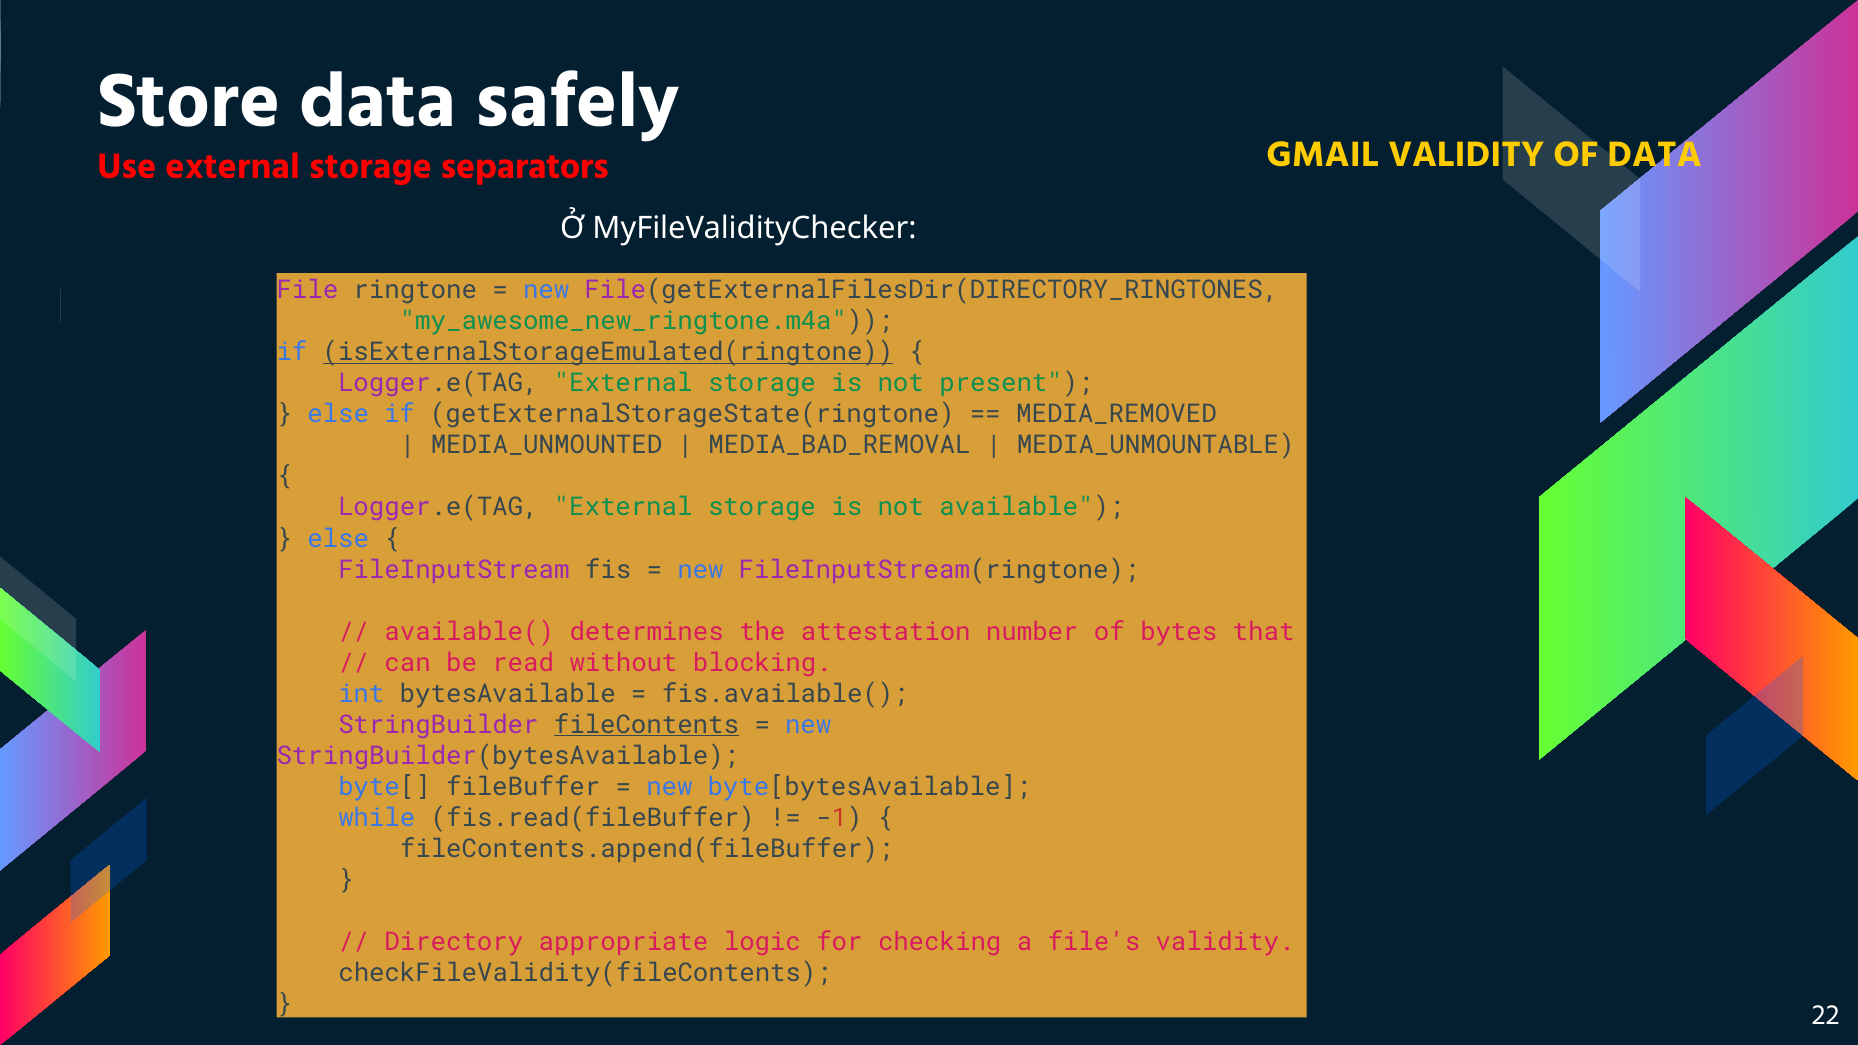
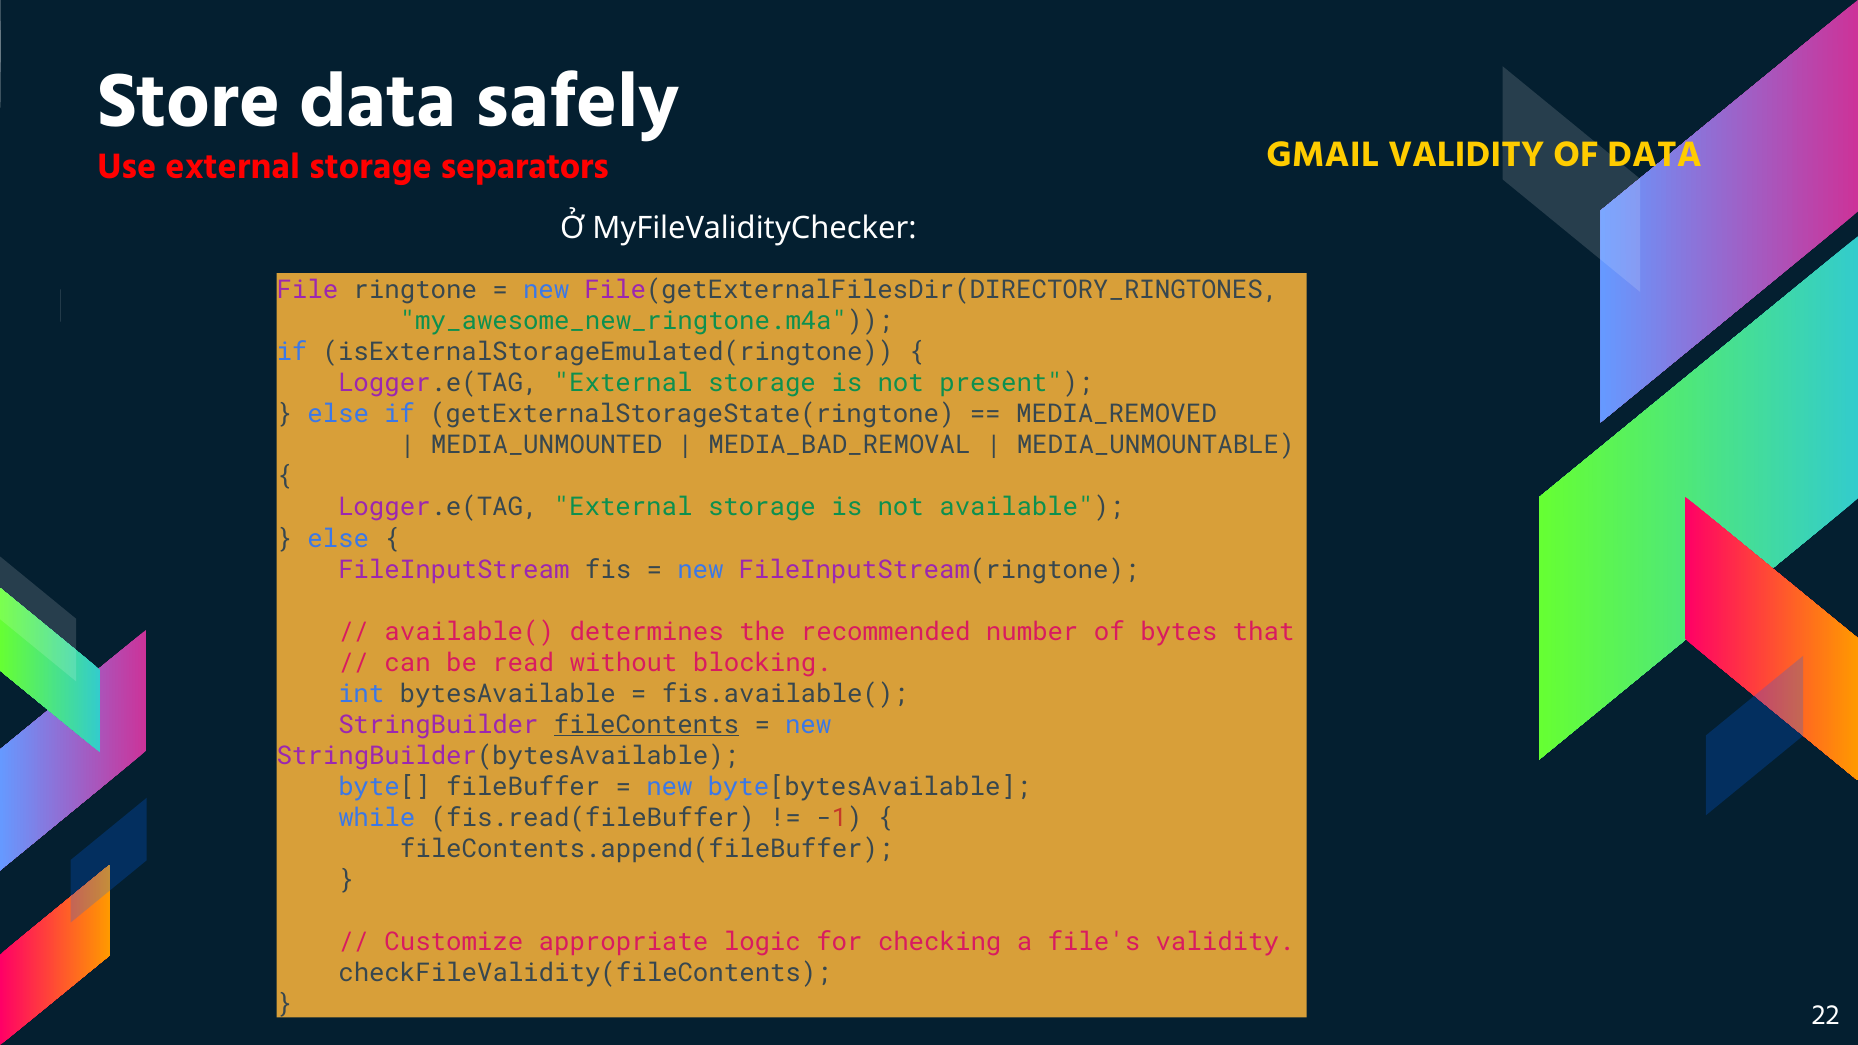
isExternalStorageEmulated(ringtone underline: present -> none
attestation: attestation -> recommended
Directory: Directory -> Customize
